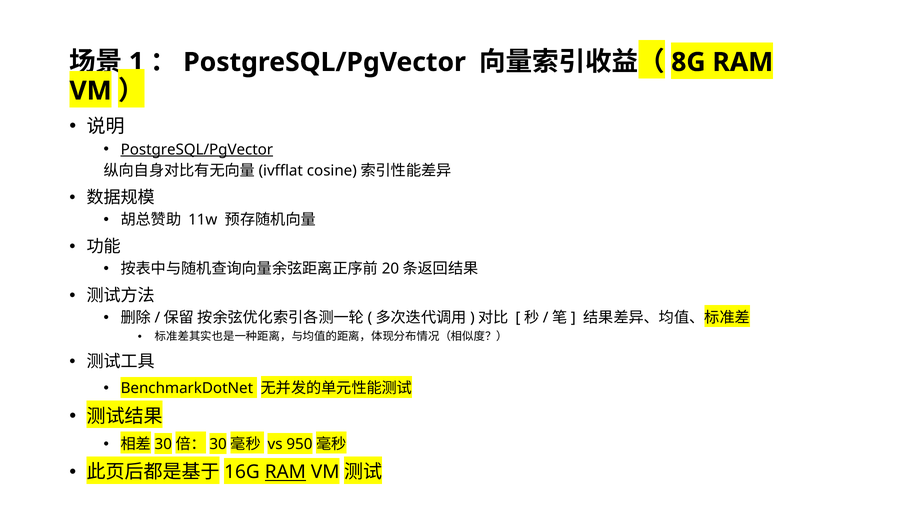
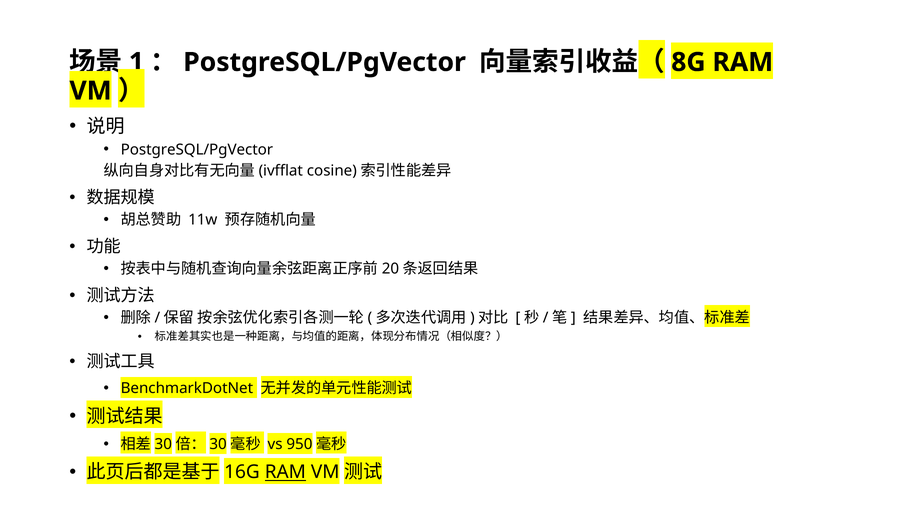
PostgreSQL/PgVector at (197, 150) underline: present -> none
